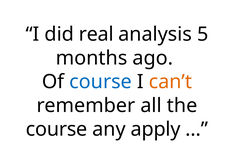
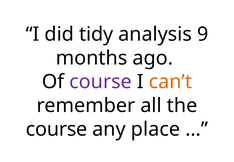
real: real -> tidy
5: 5 -> 9
course at (101, 82) colour: blue -> purple
apply: apply -> place
